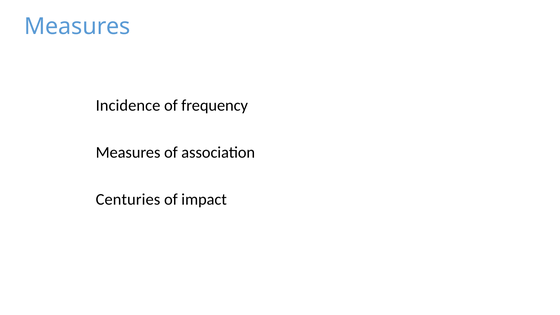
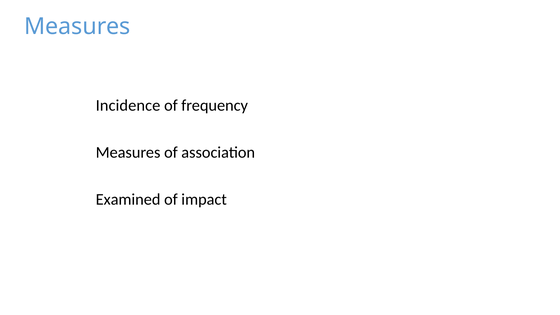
Centuries: Centuries -> Examined
